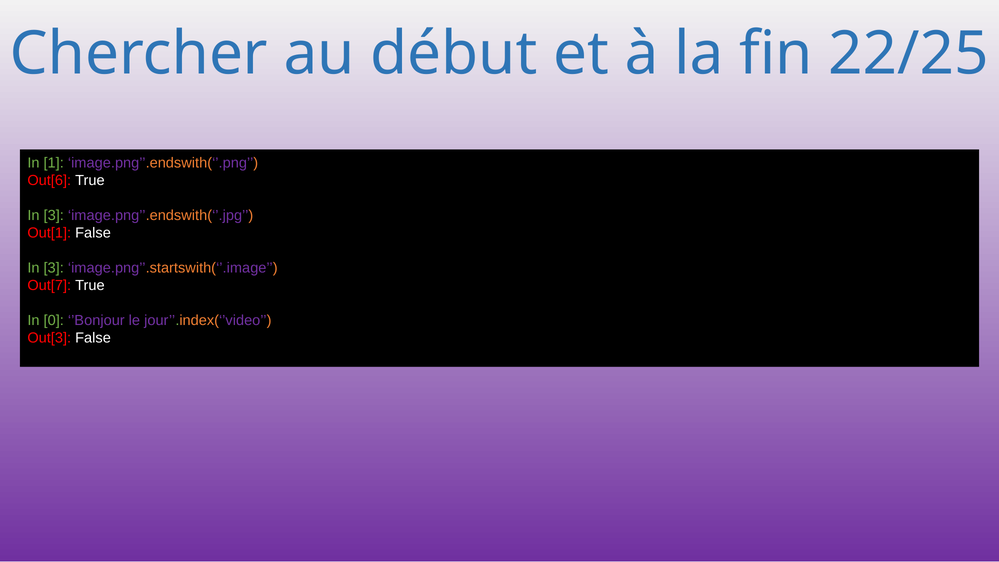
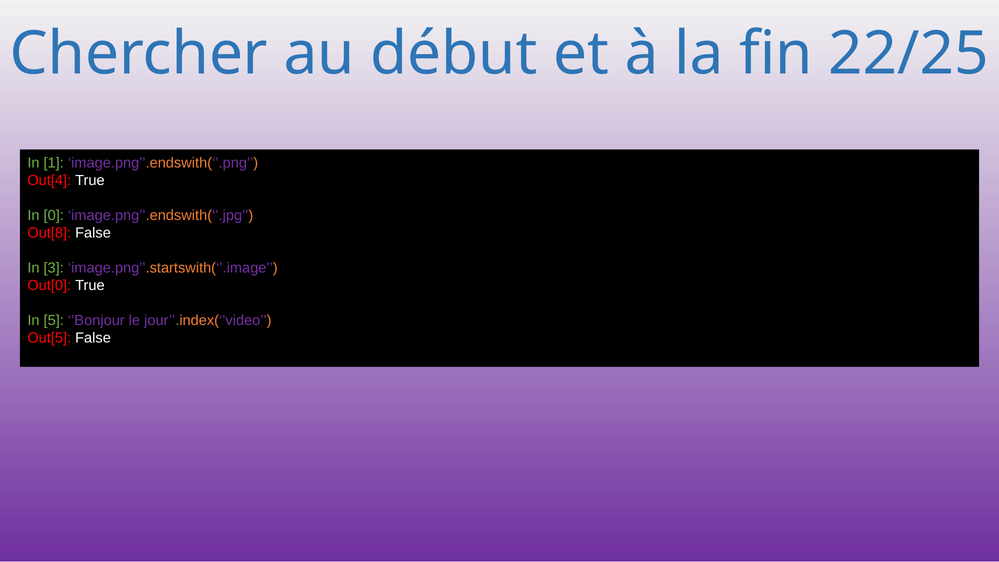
Out[6: Out[6 -> Out[4
3 at (54, 215): 3 -> 0
Out[1: Out[1 -> Out[8
Out[7: Out[7 -> Out[0
0: 0 -> 5
Out[3: Out[3 -> Out[5
